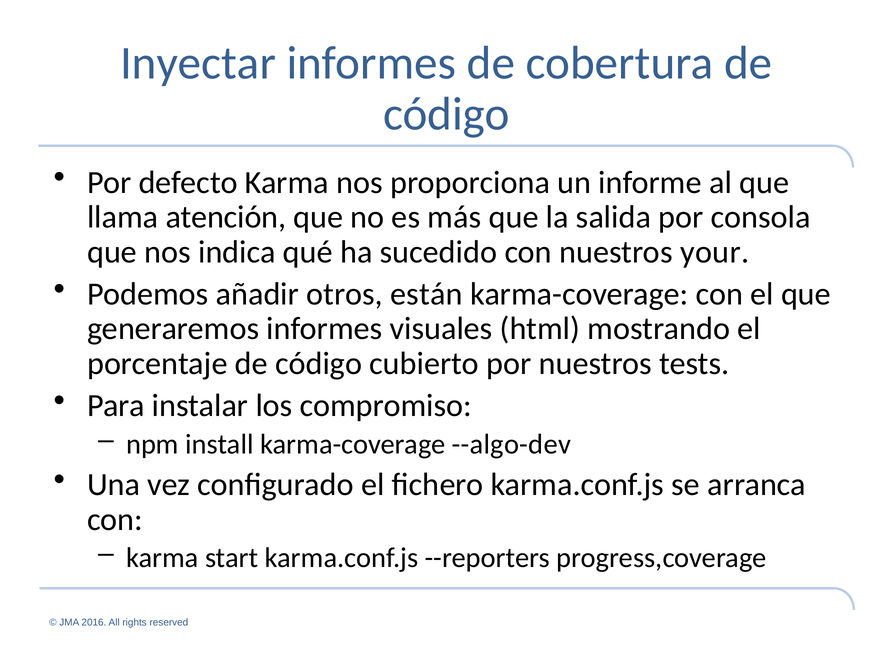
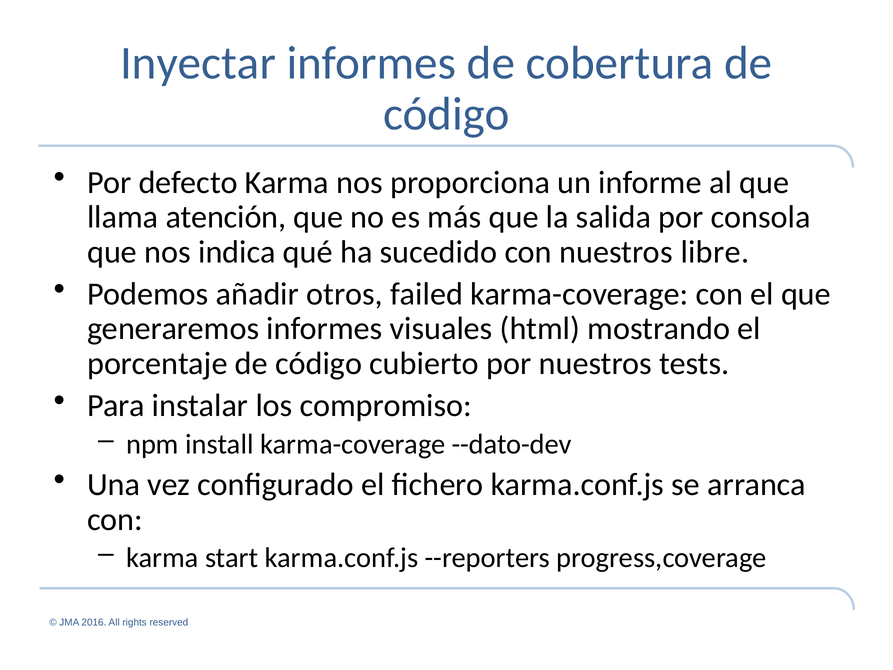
your: your -> libre
están: están -> failed
--algo-dev: --algo-dev -> --dato-dev
